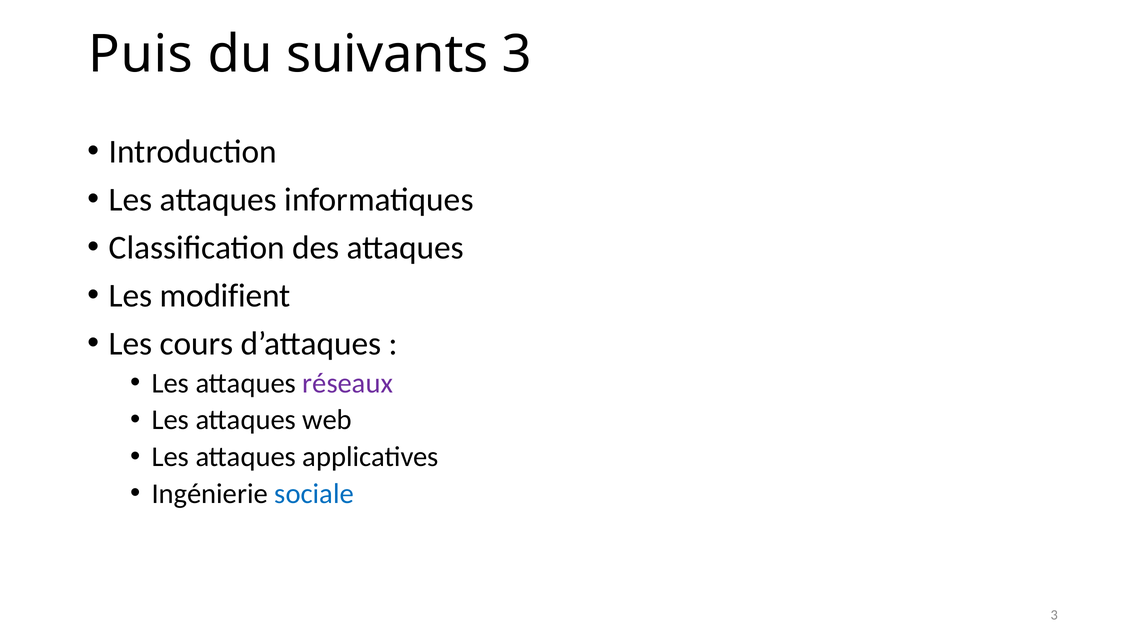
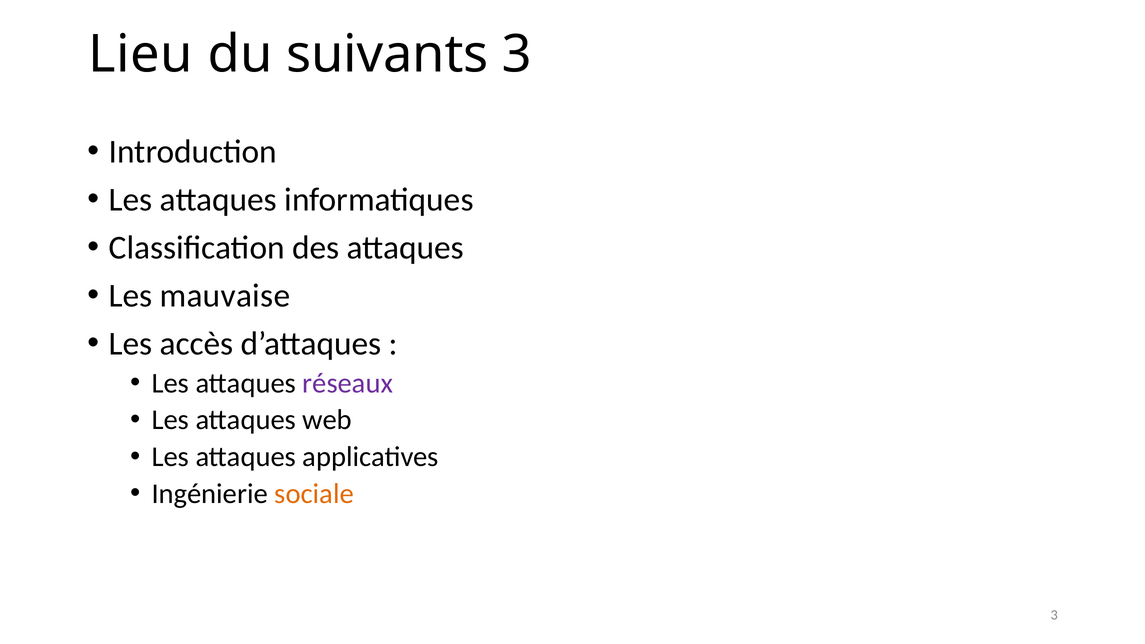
Puis: Puis -> Lieu
modifient: modifient -> mauvaise
cours: cours -> accès
sociale colour: blue -> orange
